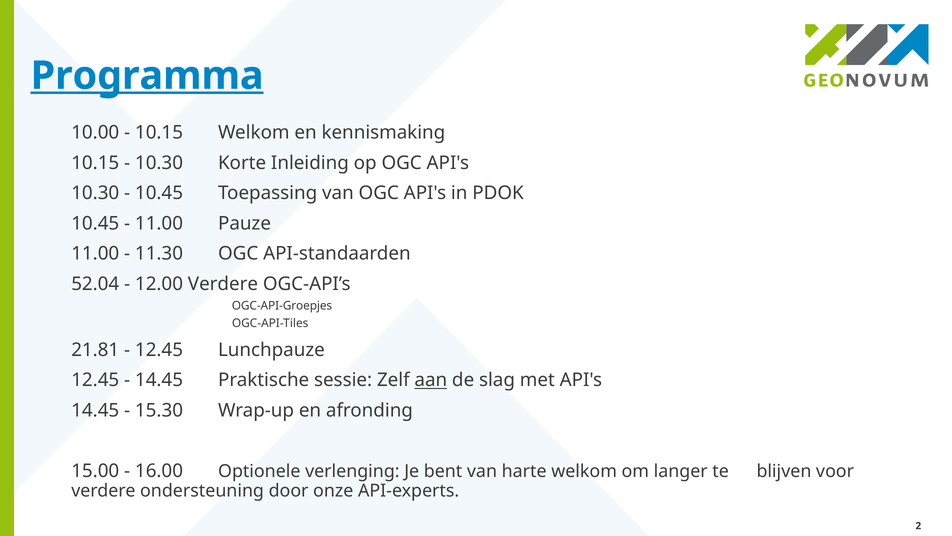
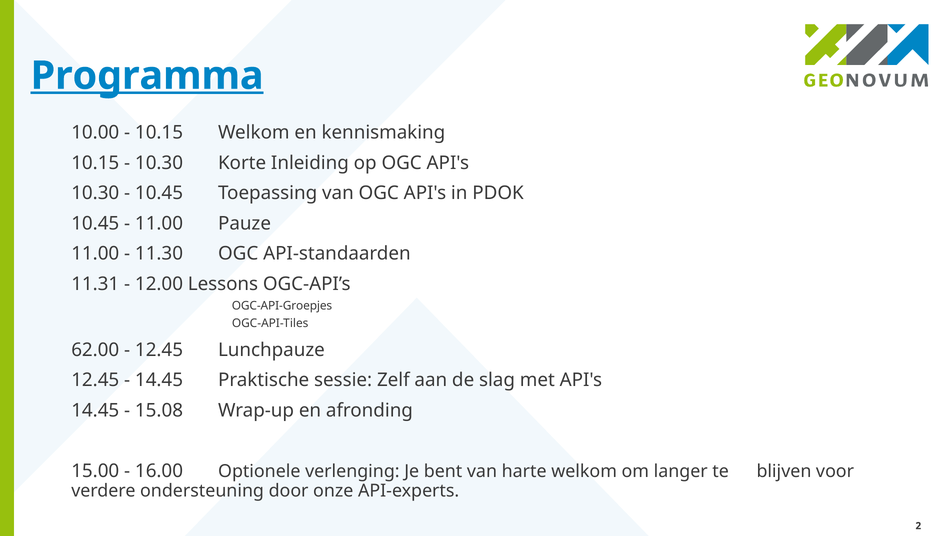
52.04: 52.04 -> 11.31
12.00 Verdere: Verdere -> Lessons
21.81: 21.81 -> 62.00
aan underline: present -> none
15.30: 15.30 -> 15.08
